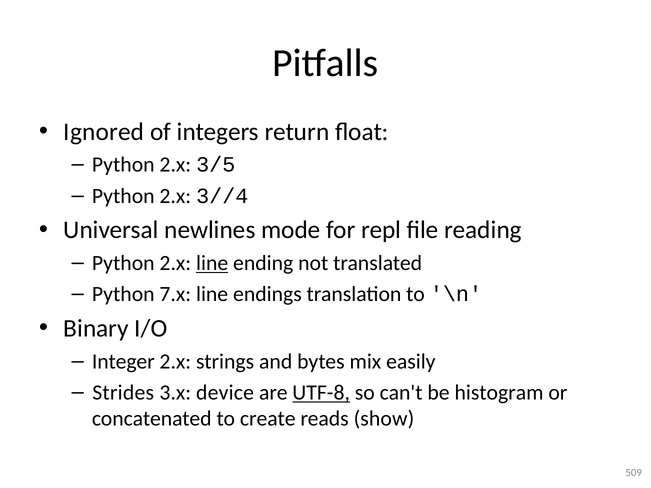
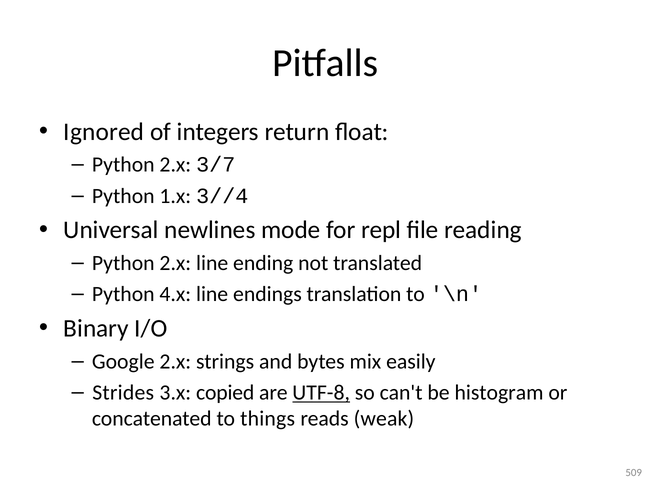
3/5: 3/5 -> 3/7
2.x at (175, 196): 2.x -> 1.x
line at (212, 263) underline: present -> none
7.x: 7.x -> 4.x
Integer: Integer -> Google
device: device -> copied
create: create -> things
show: show -> weak
